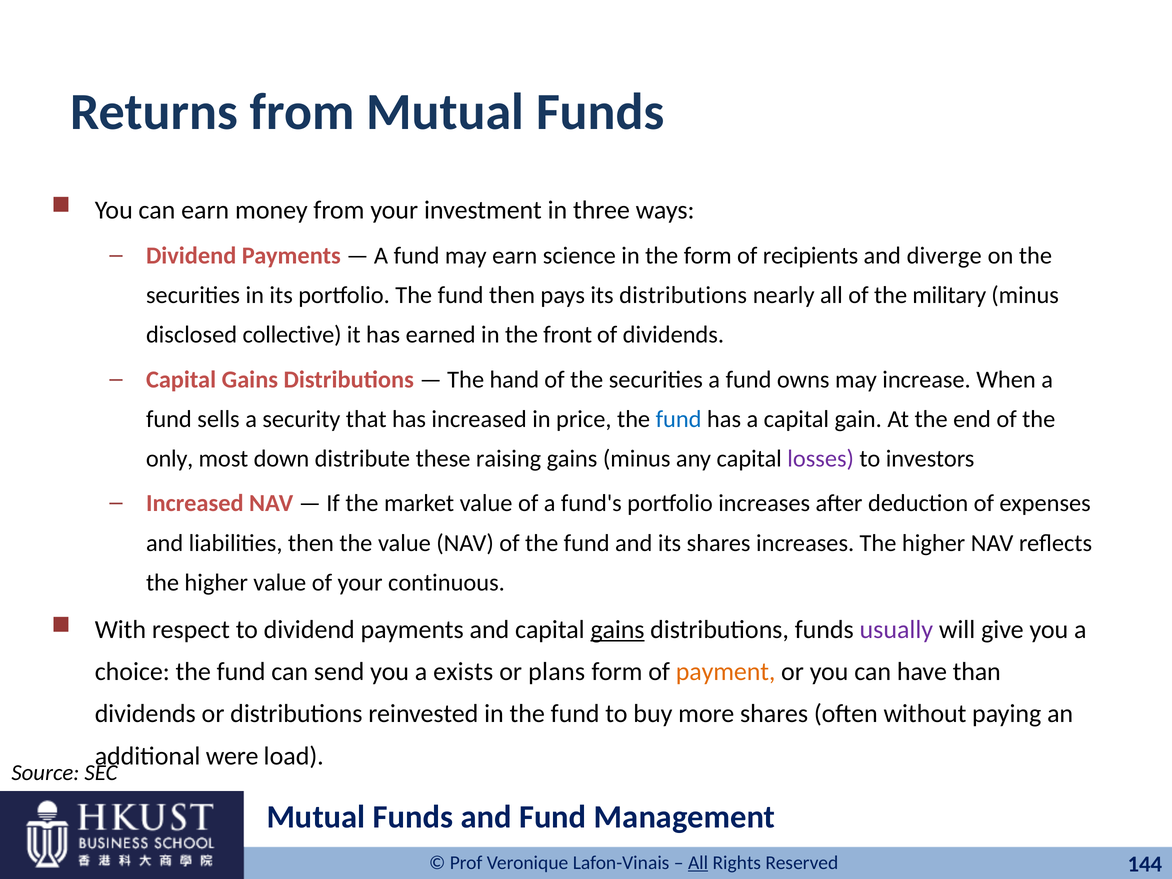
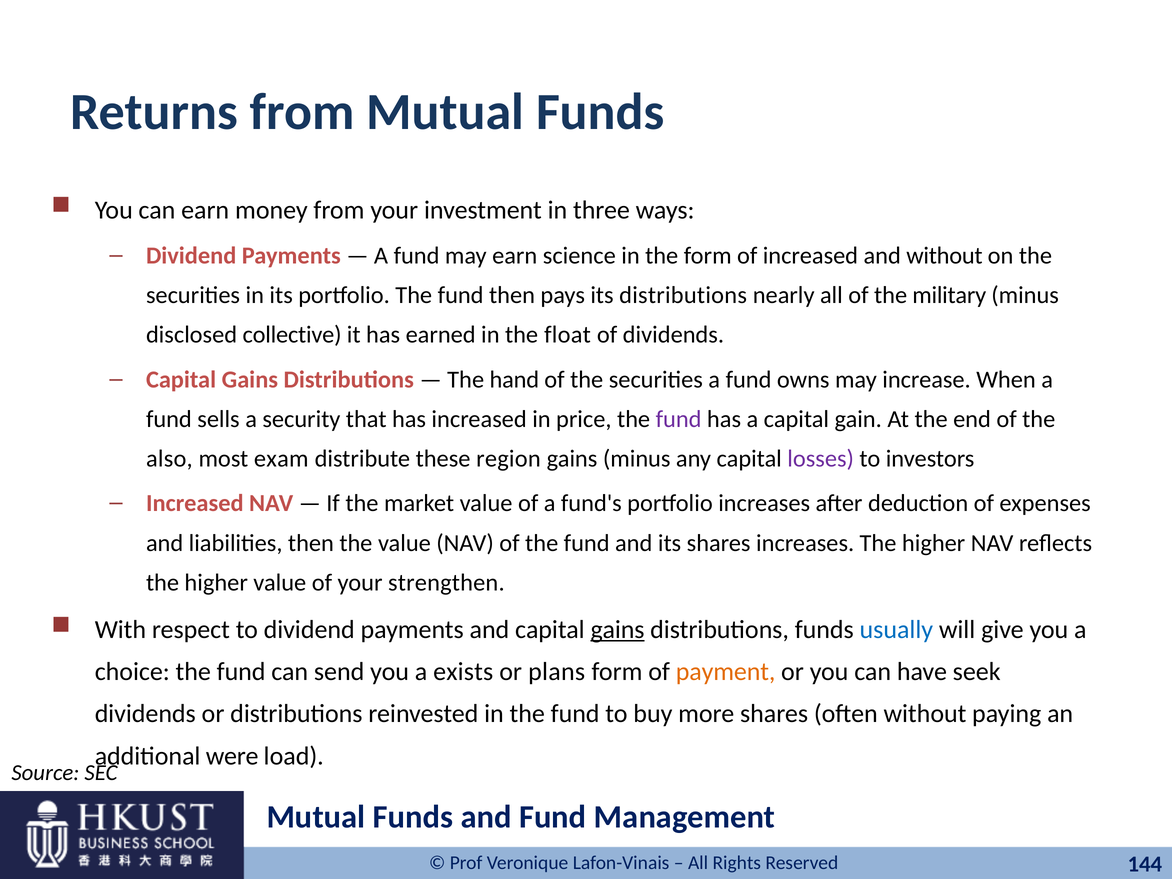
of recipients: recipients -> increased
and diverge: diverge -> without
front: front -> float
fund at (679, 419) colour: blue -> purple
only: only -> also
down: down -> exam
raising: raising -> region
continuous: continuous -> strengthen
usually colour: purple -> blue
than: than -> seek
All at (698, 863) underline: present -> none
